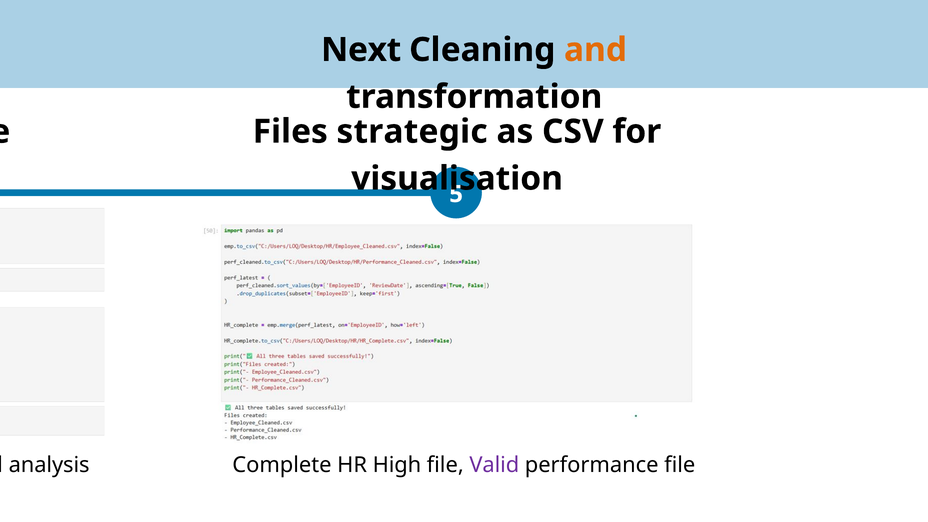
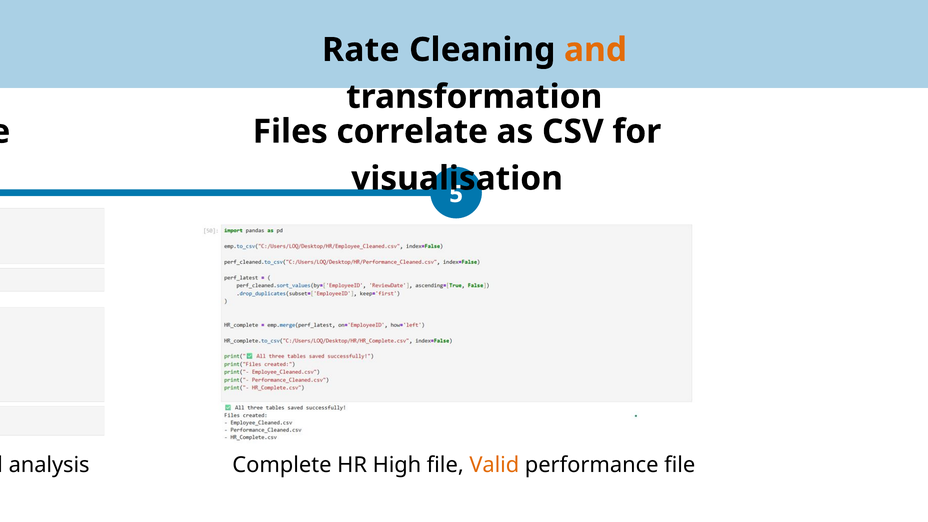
Next: Next -> Rate
strategic: strategic -> correlate
Valid colour: purple -> orange
